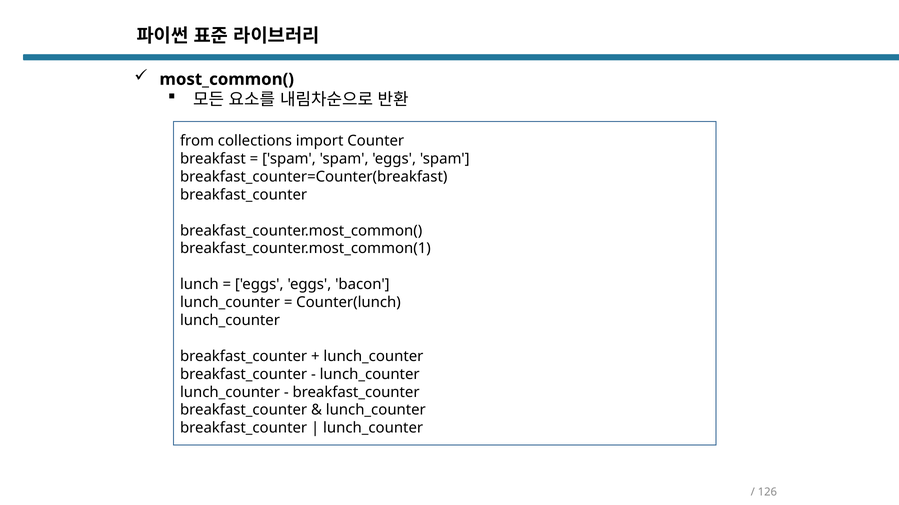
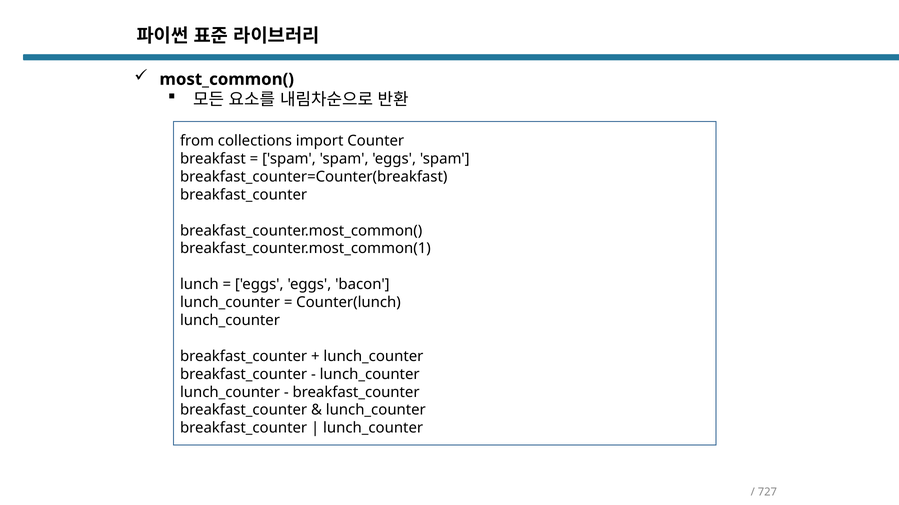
126: 126 -> 727
